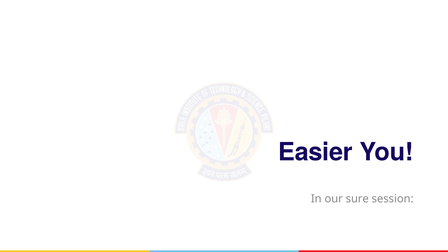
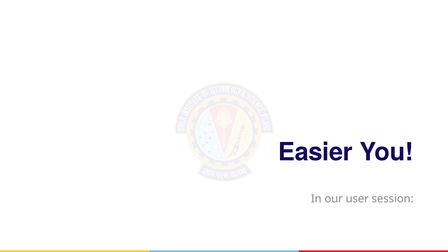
sure: sure -> user
